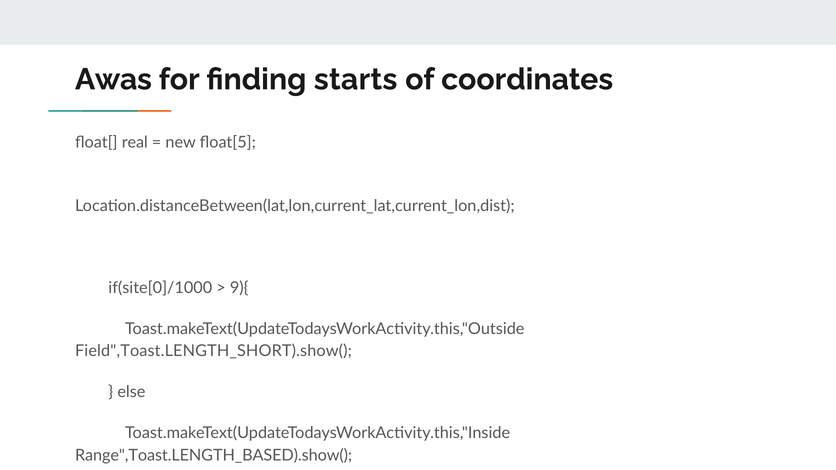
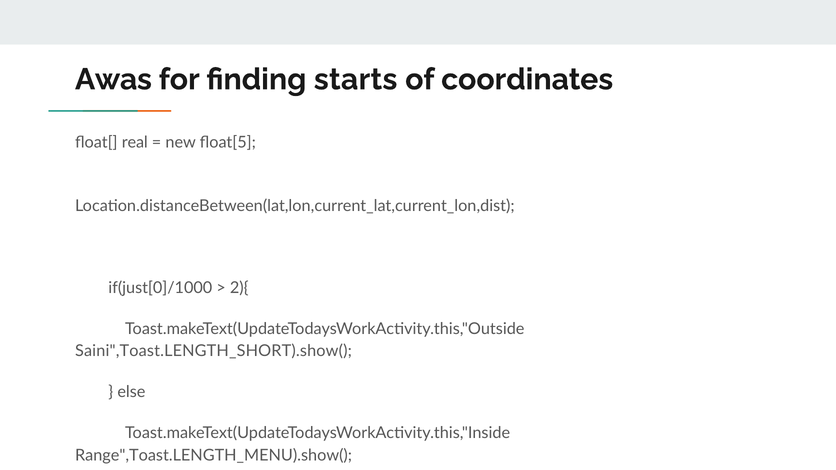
if(site[0]/1000: if(site[0]/1000 -> if(just[0]/1000
9){: 9){ -> 2){
Field",Toast.LENGTH_SHORT).show(: Field",Toast.LENGTH_SHORT).show( -> Saini",Toast.LENGTH_SHORT).show(
Range",Toast.LENGTH_BASED).show(: Range",Toast.LENGTH_BASED).show( -> Range",Toast.LENGTH_MENU).show(
